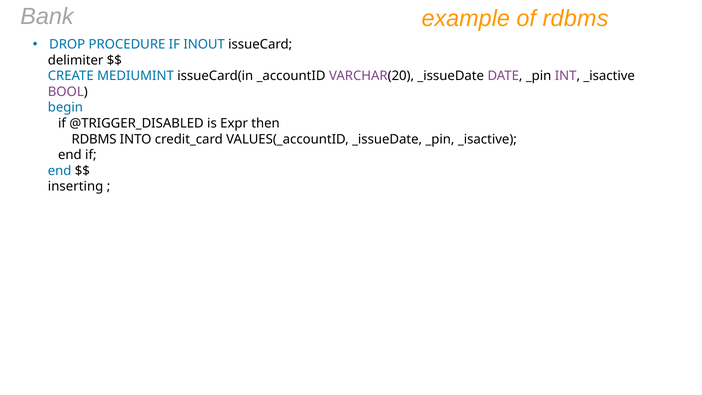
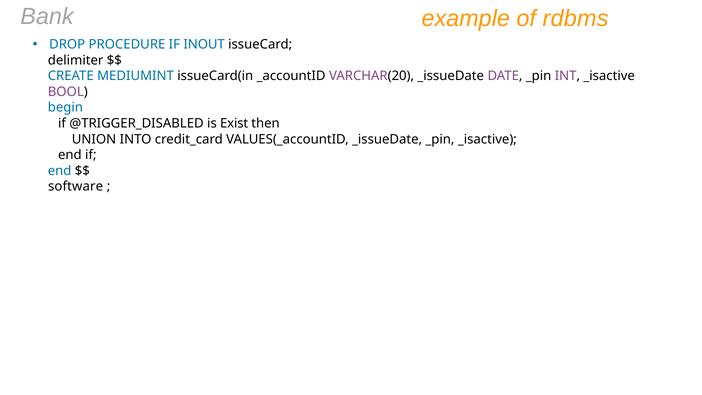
Expr: Expr -> Exist
RDBMS at (94, 139): RDBMS -> UNION
inserting: inserting -> software
